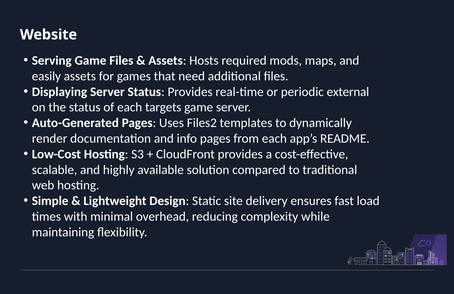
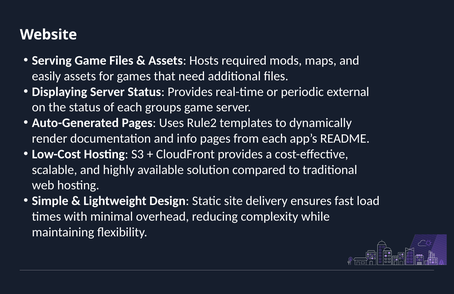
each targets: targets -> groups
Files2: Files2 -> Rule2
